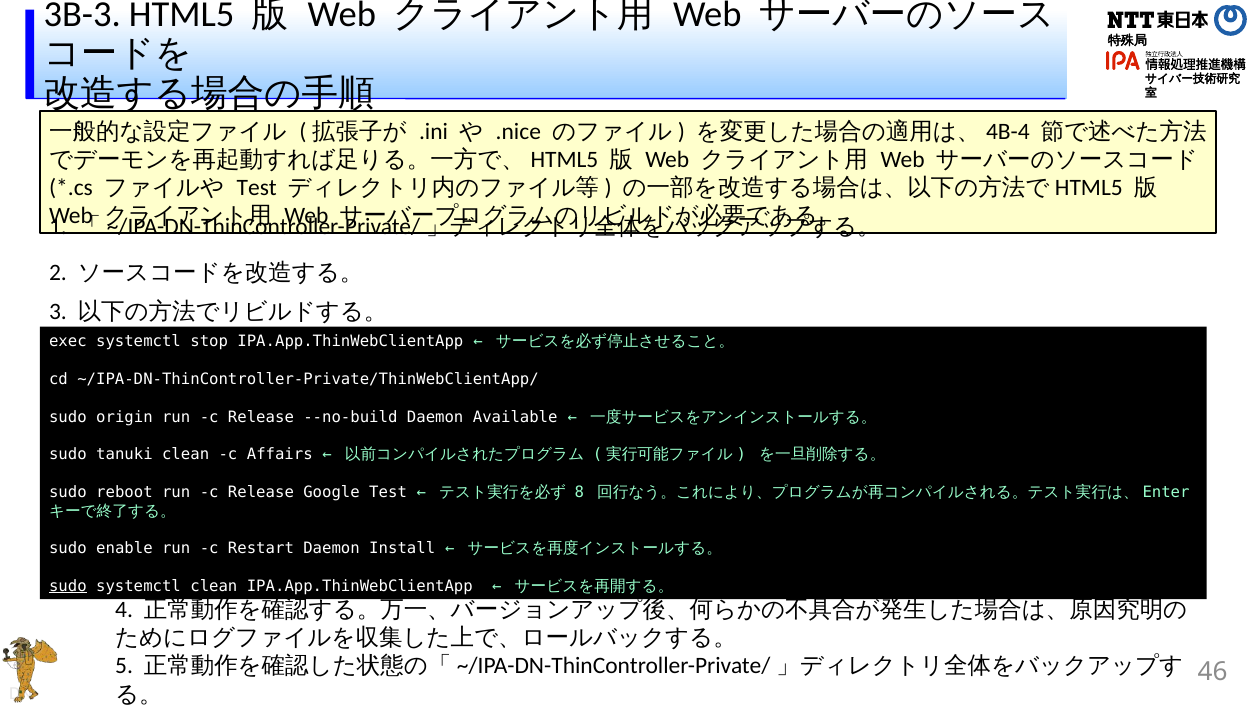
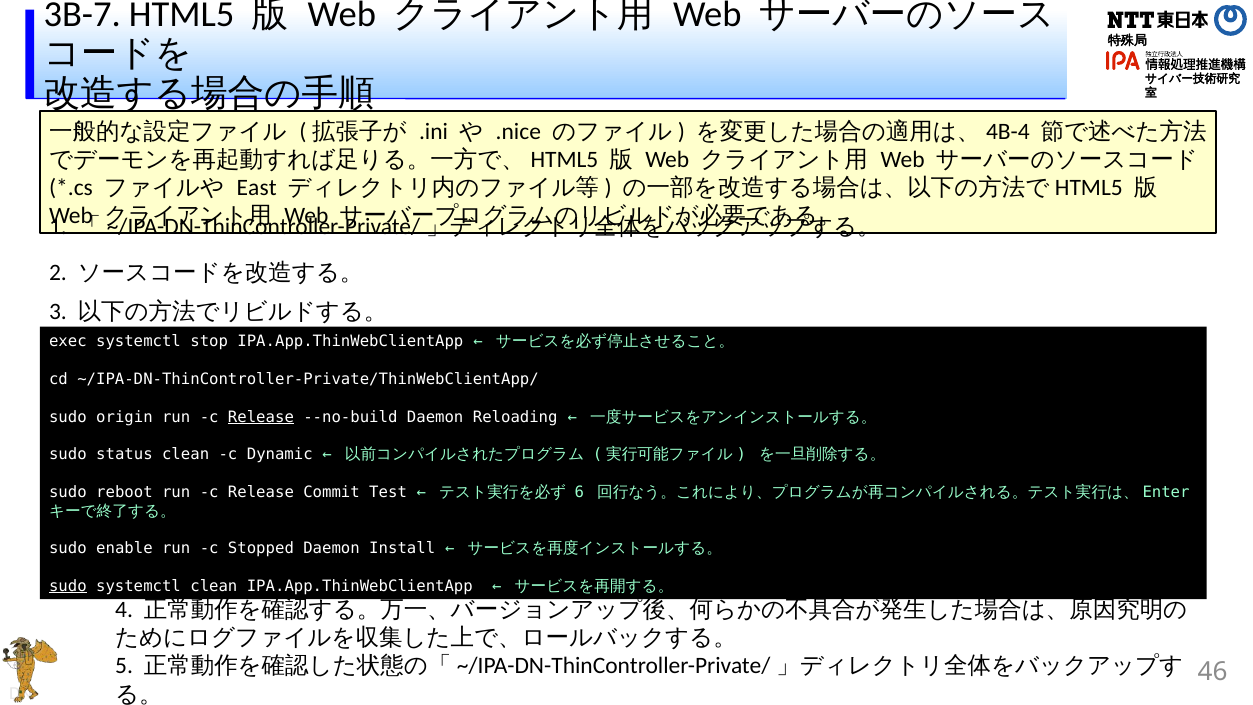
3B-3: 3B-3 -> 3B-7
Test at (257, 188): Test -> East
Release at (261, 417) underline: none -> present
Available: Available -> Reloading
tanuki: tanuki -> status
Affairs: Affairs -> Dynamic
Google: Google -> Commit
8: 8 -> 6
Restart: Restart -> Stopped
